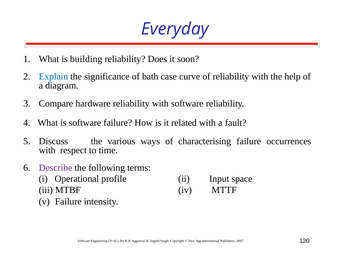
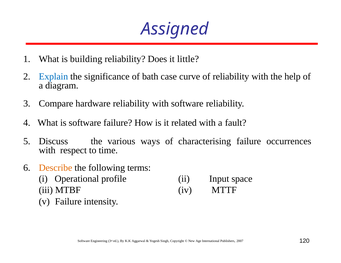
Everyday: Everyday -> Assigned
soon: soon -> little
Describe colour: purple -> orange
